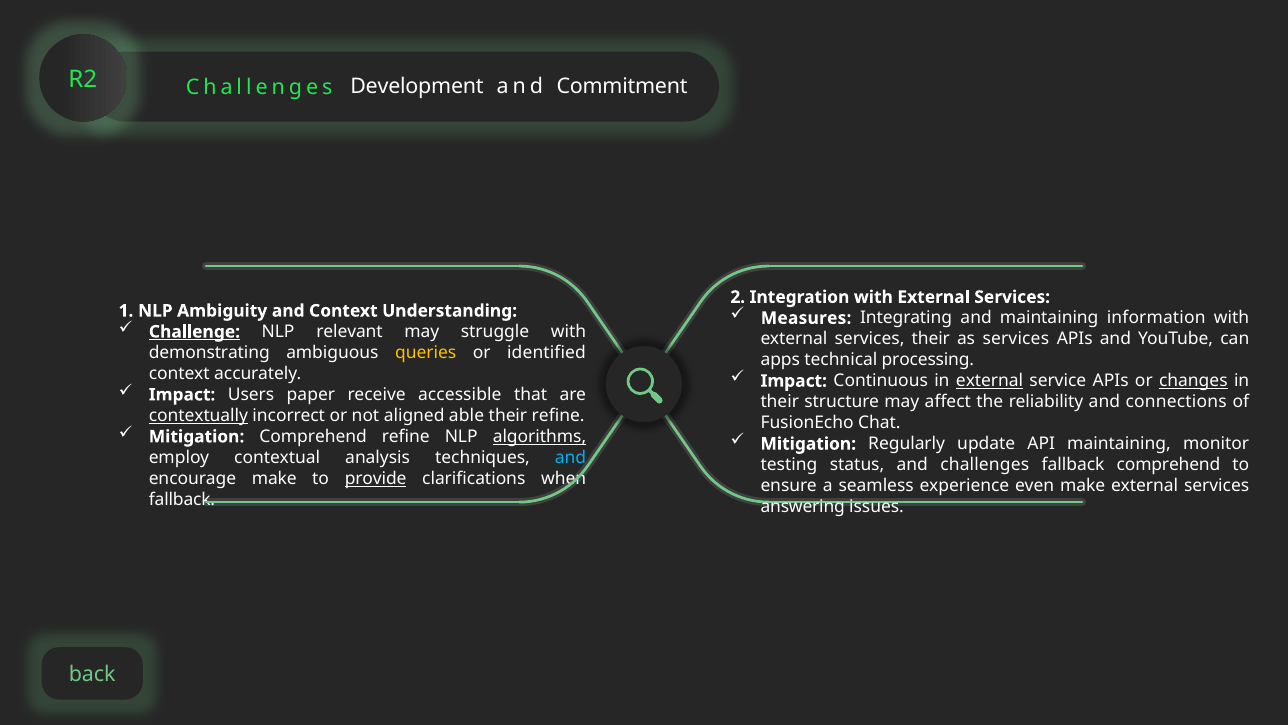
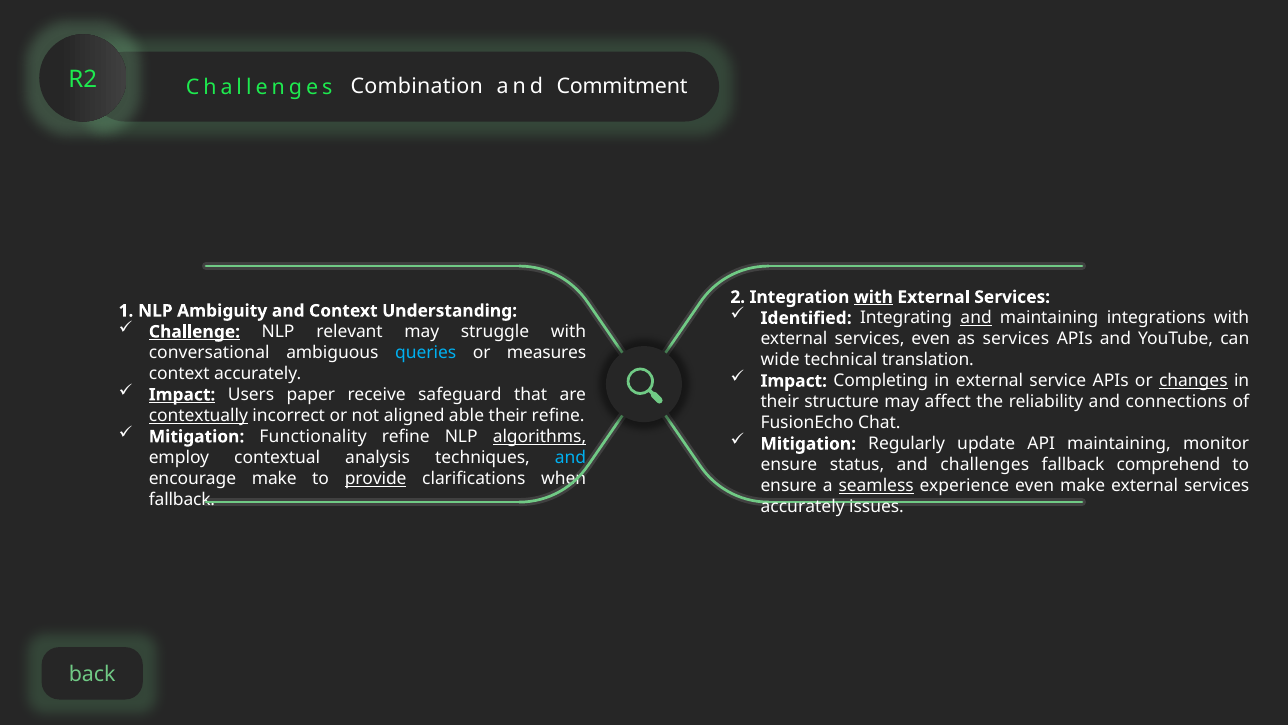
Development: Development -> Combination
with at (873, 297) underline: none -> present
Measures: Measures -> Identified
and at (976, 318) underline: none -> present
information: information -> integrations
services their: their -> even
demonstrating: demonstrating -> conversational
queries colour: yellow -> light blue
identified: identified -> measures
apps: apps -> wide
processing: processing -> translation
Continuous: Continuous -> Completing
external at (990, 381) underline: present -> none
Impact at (182, 394) underline: none -> present
accessible: accessible -> safeguard
Mitigation Comprehend: Comprehend -> Functionality
testing at (789, 465): testing -> ensure
seamless underline: none -> present
answering at (803, 506): answering -> accurately
